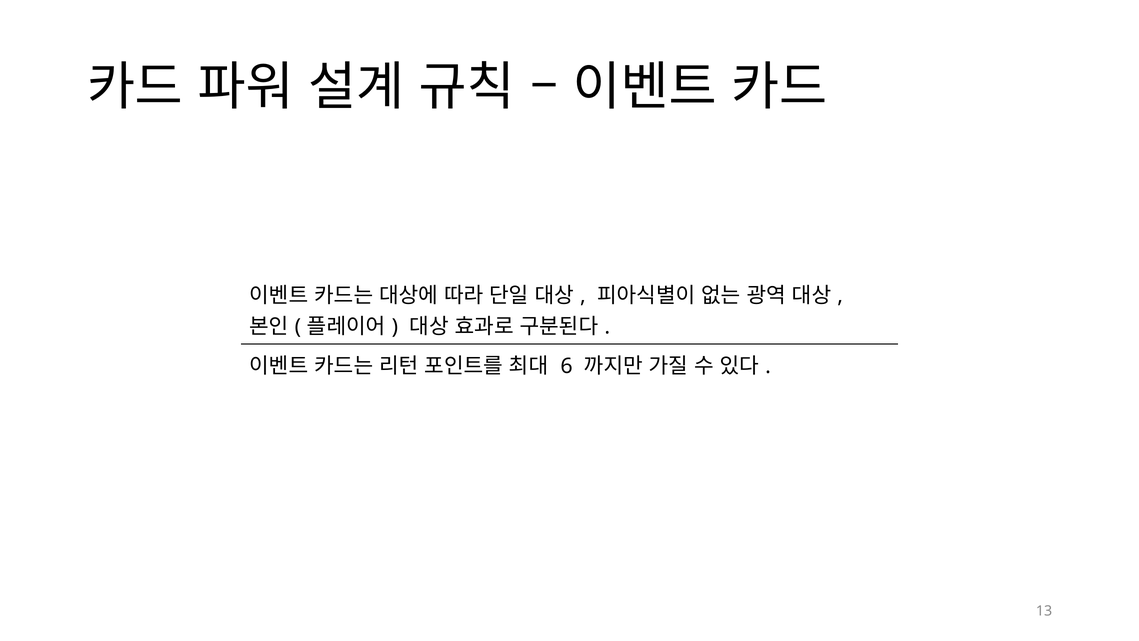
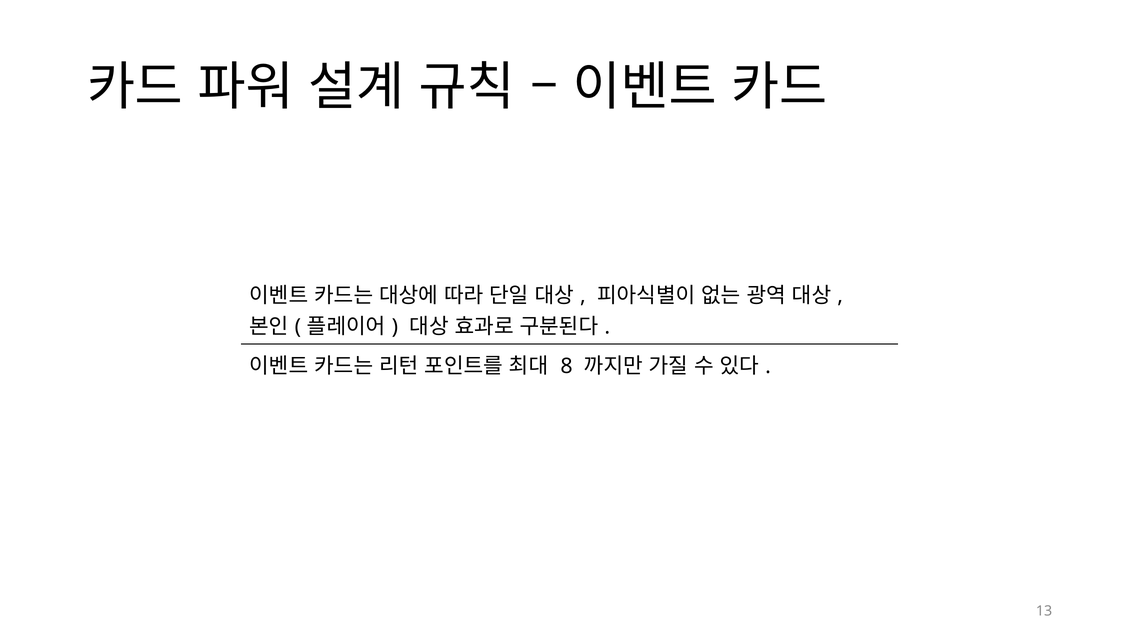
6: 6 -> 8
